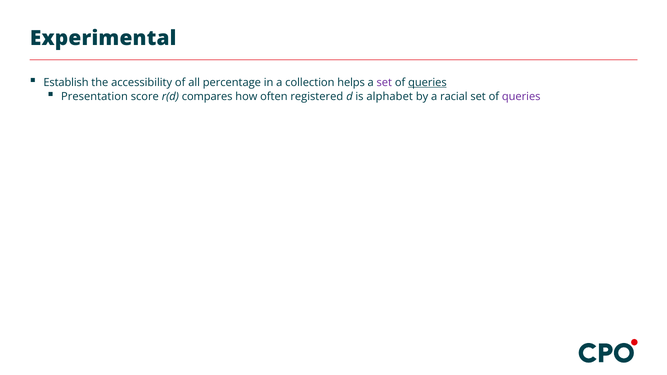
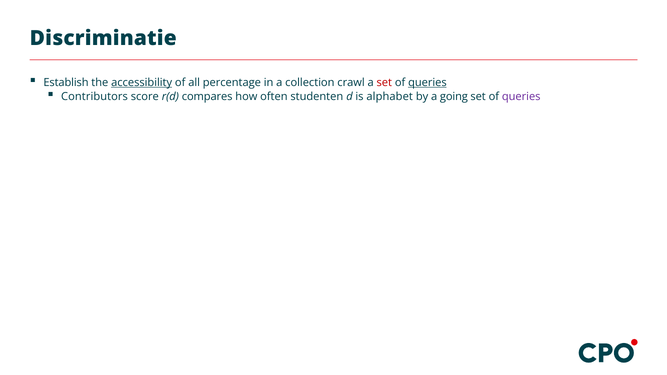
Experimental: Experimental -> Discriminatie
accessibility underline: none -> present
helps: helps -> crawl
set at (384, 83) colour: purple -> red
Presentation: Presentation -> Contributors
registered: registered -> studenten
racial: racial -> going
